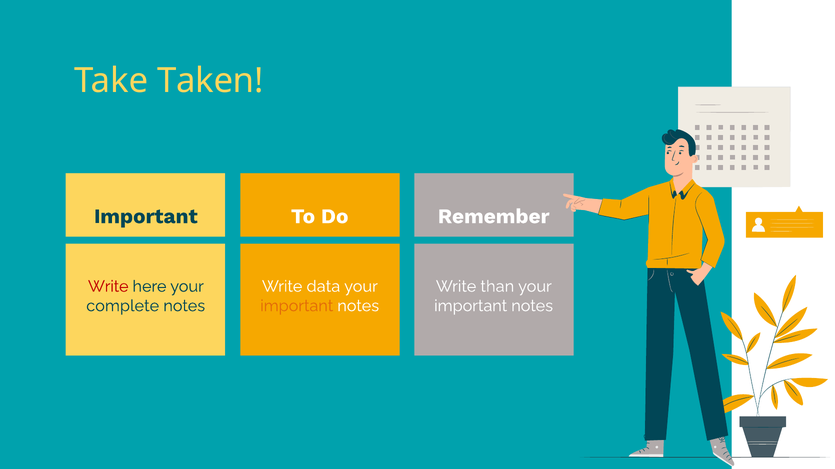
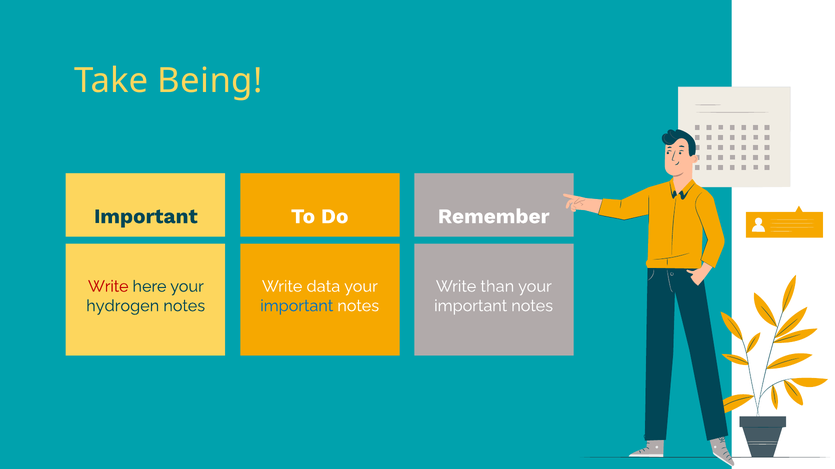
Taken: Taken -> Being
complete: complete -> hydrogen
important at (297, 306) colour: orange -> blue
